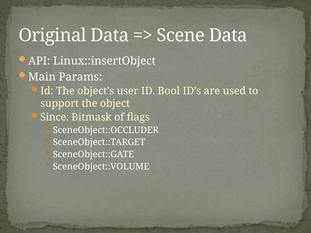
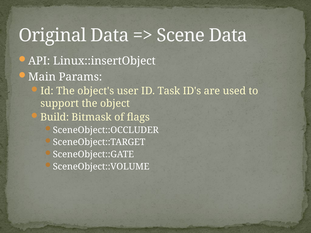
Bool: Bool -> Task
Since: Since -> Build
